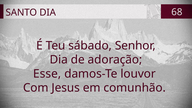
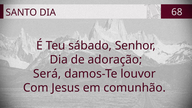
Esse: Esse -> Será
